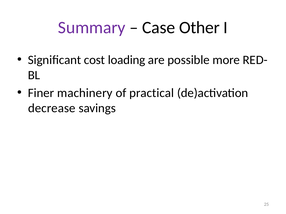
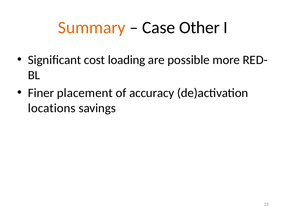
Summary colour: purple -> orange
machinery: machinery -> placement
practical: practical -> accuracy
decrease: decrease -> locations
